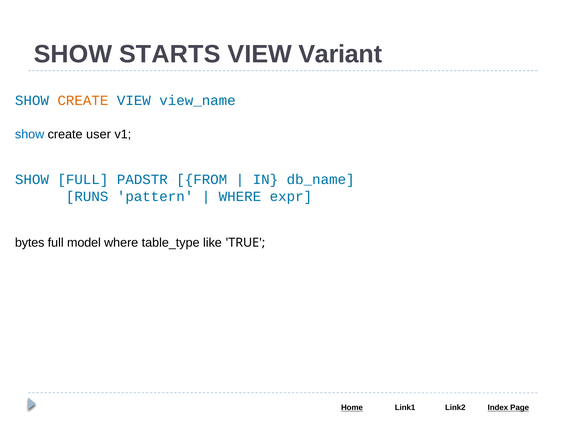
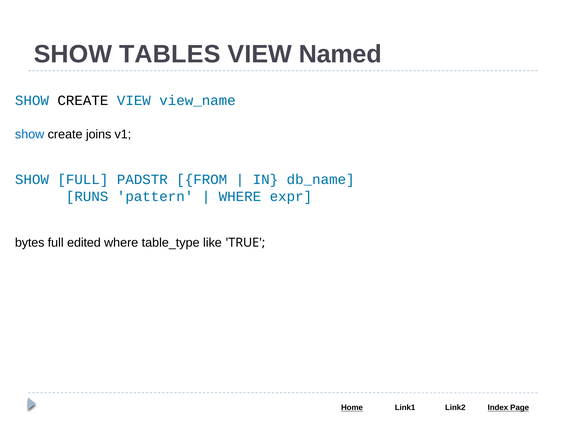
STARTS: STARTS -> TABLES
Variant: Variant -> Named
CREATE at (83, 100) colour: orange -> black
user: user -> joins
model: model -> edited
